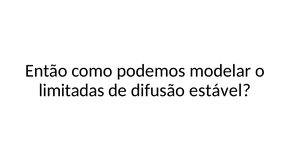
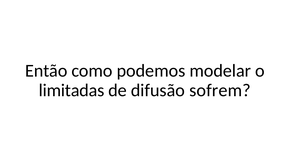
estável: estável -> sofrem
